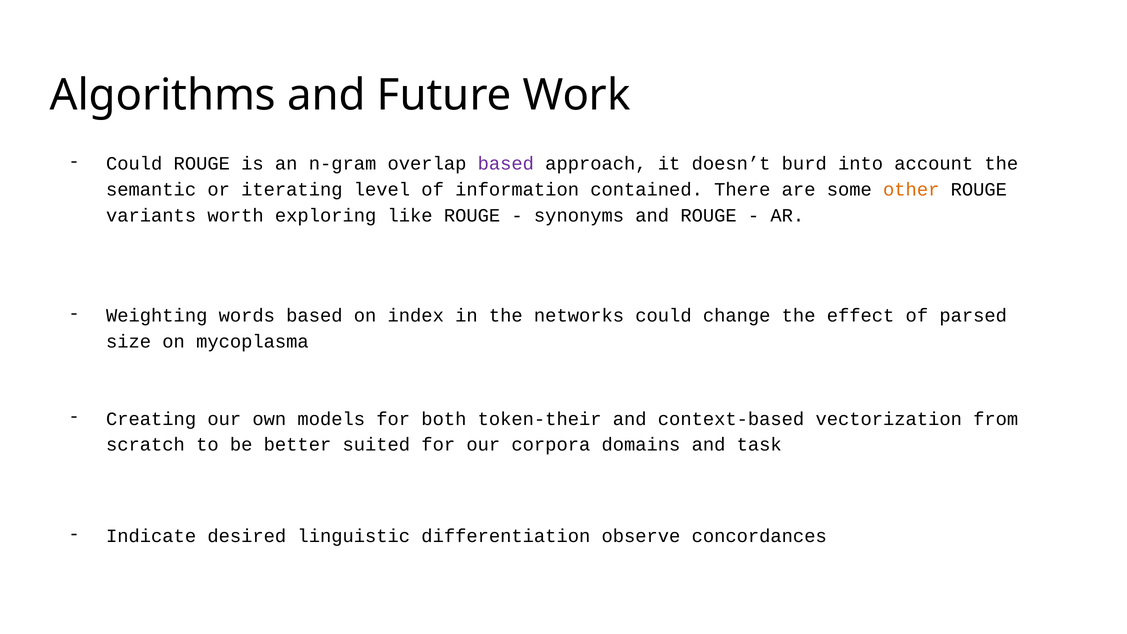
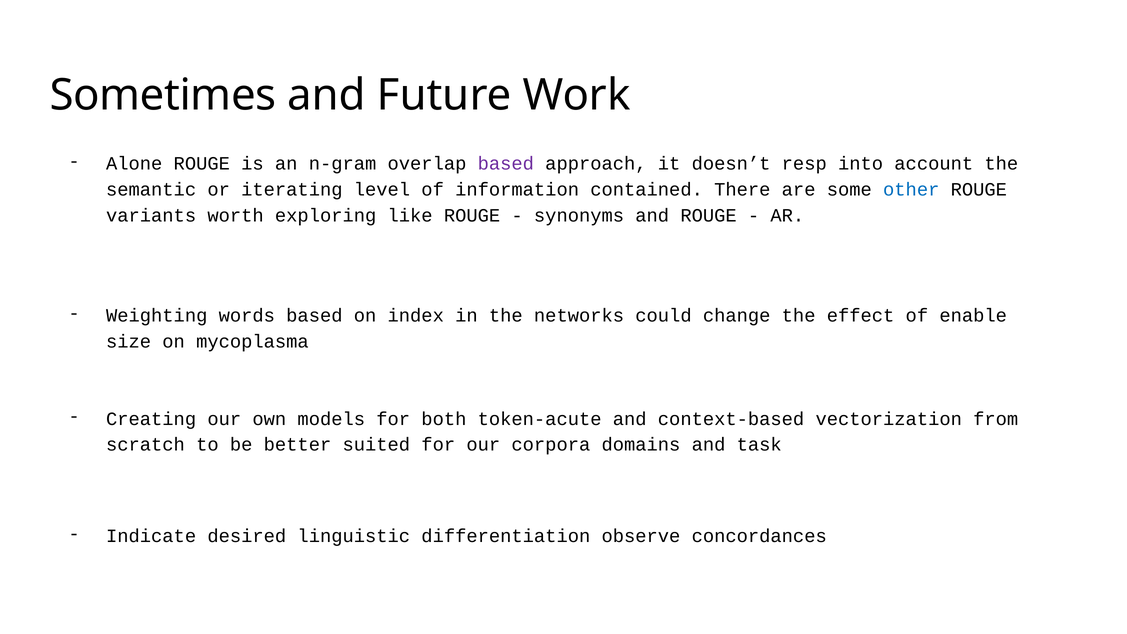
Algorithms: Algorithms -> Sometimes
Could at (134, 164): Could -> Alone
burd: burd -> resp
other colour: orange -> blue
parsed: parsed -> enable
token-their: token-their -> token-acute
